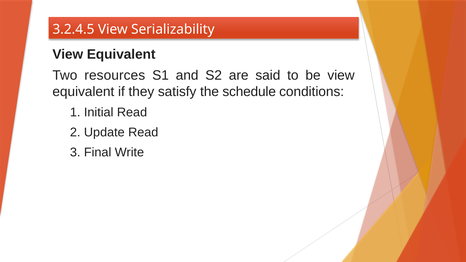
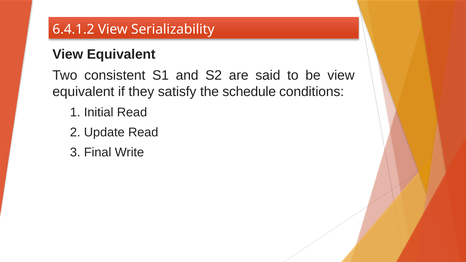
3.2.4.5: 3.2.4.5 -> 6.4.1.2
resources: resources -> consistent
